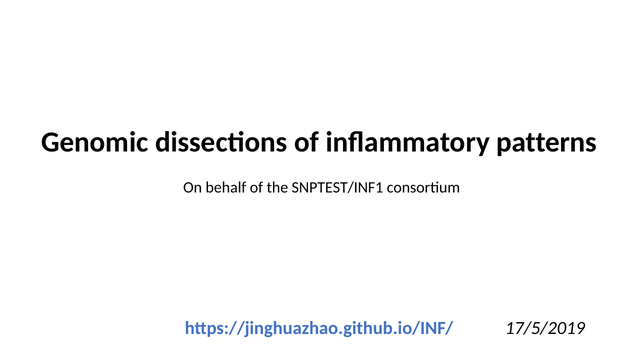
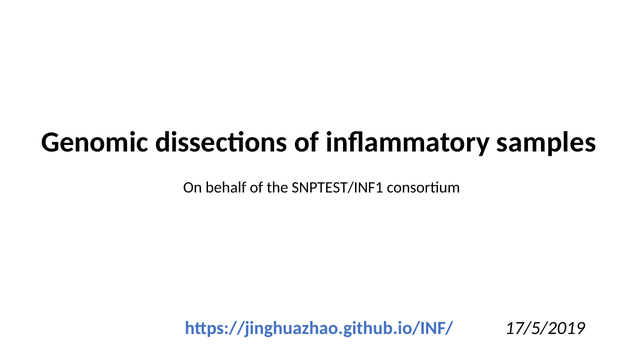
patterns: patterns -> samples
